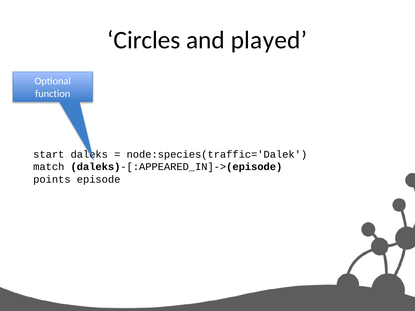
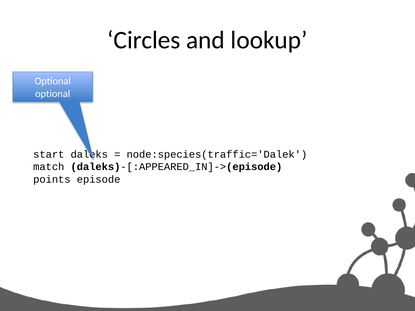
played: played -> lookup
function at (53, 94): function -> optional
